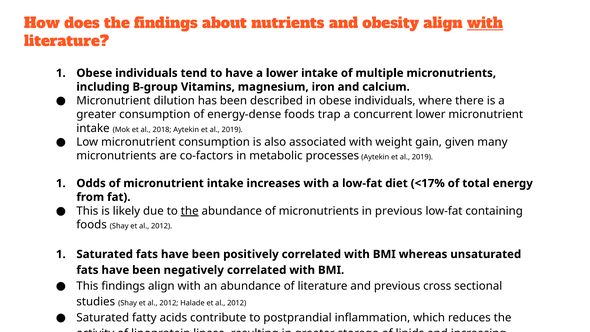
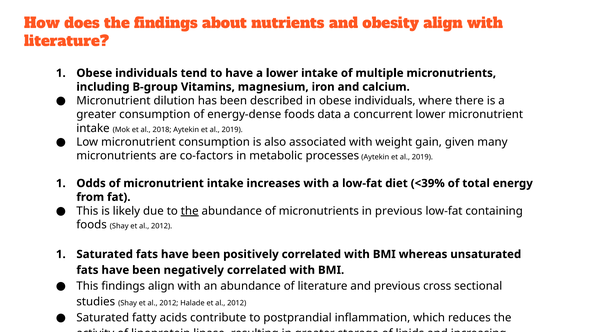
with at (485, 23) underline: present -> none
trap: trap -> data
<17%: <17% -> <39%
